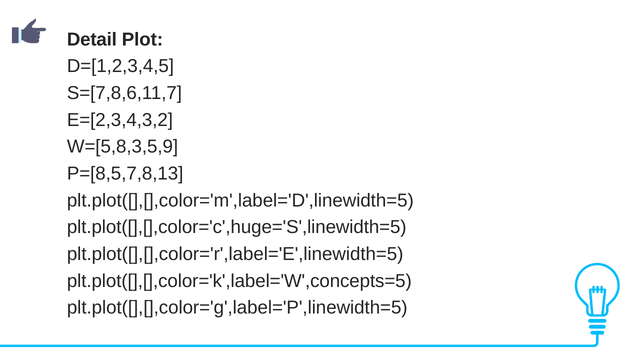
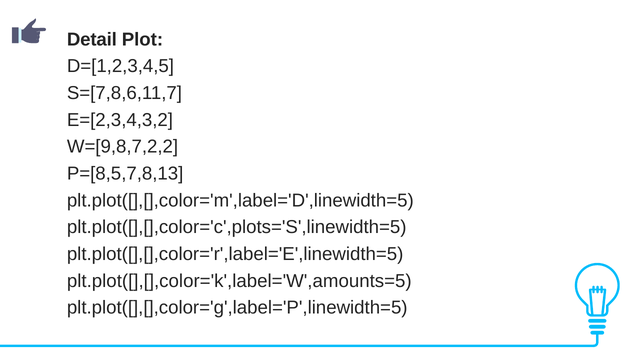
W=[5,8,3,5,9: W=[5,8,3,5,9 -> W=[9,8,7,2,2
plt.plot([],[],color='c',huge='S',linewidth=5: plt.plot([],[],color='c',huge='S',linewidth=5 -> plt.plot([],[],color='c',plots='S',linewidth=5
plt.plot([],[],color='k',label='W',concepts=5: plt.plot([],[],color='k',label='W',concepts=5 -> plt.plot([],[],color='k',label='W',amounts=5
